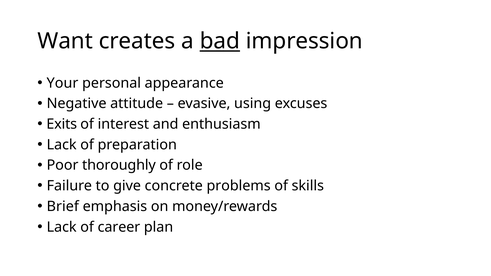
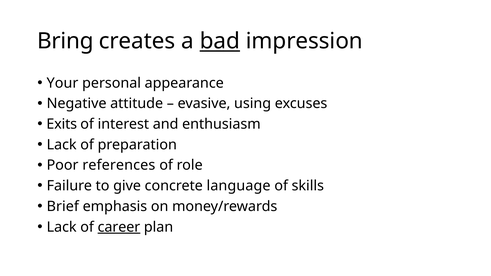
Want: Want -> Bring
thoroughly: thoroughly -> references
problems: problems -> language
career underline: none -> present
